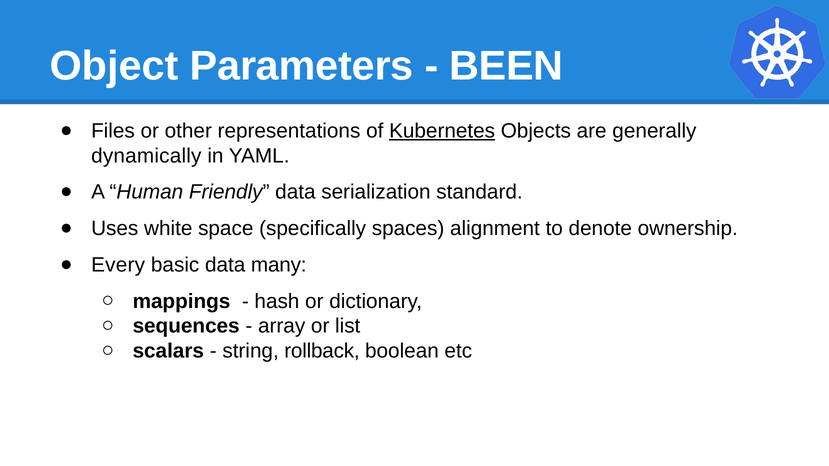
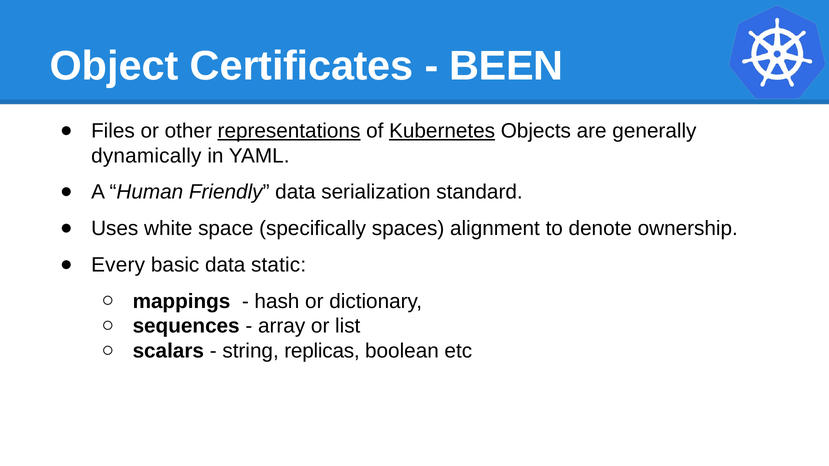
Parameters: Parameters -> Certificates
representations underline: none -> present
many: many -> static
rollback: rollback -> replicas
